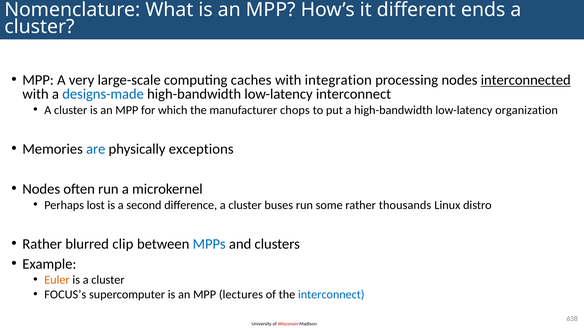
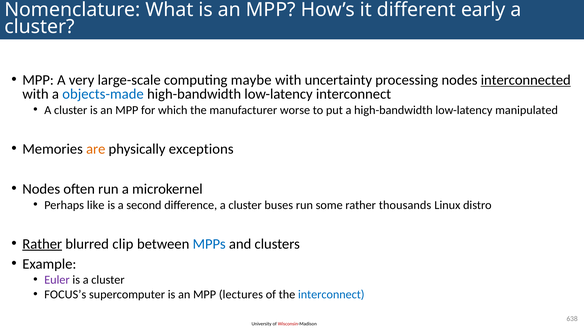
ends: ends -> early
caches: caches -> maybe
integration: integration -> uncertainty
designs-made: designs-made -> objects-made
chops: chops -> worse
organization: organization -> manipulated
are colour: blue -> orange
lost: lost -> like
Rather at (42, 244) underline: none -> present
Euler colour: orange -> purple
